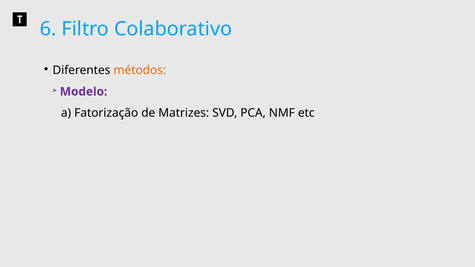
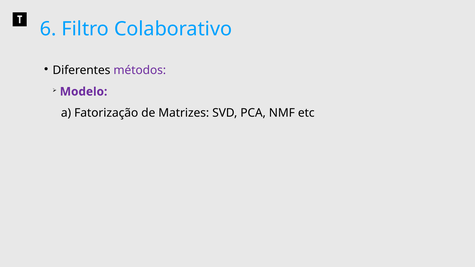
métodos colour: orange -> purple
